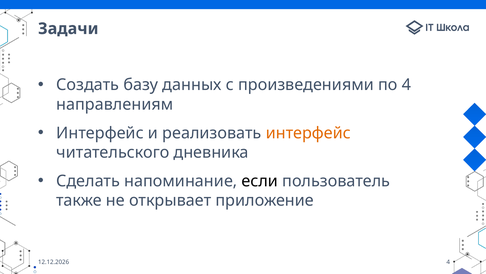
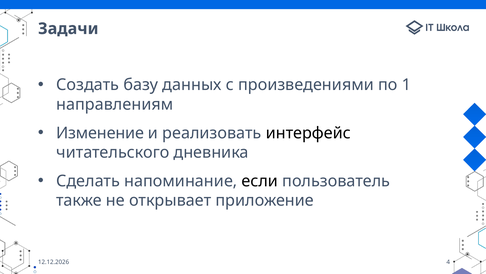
по 4: 4 -> 1
Интерфейс at (100, 133): Интерфейс -> Изменение
интерфейс at (308, 133) colour: orange -> black
